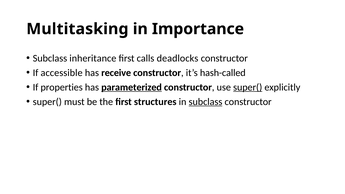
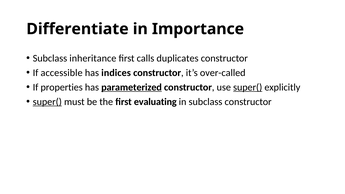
Multitasking: Multitasking -> Differentiate
deadlocks: deadlocks -> duplicates
receive: receive -> indices
hash-called: hash-called -> over-called
super( at (47, 102) underline: none -> present
structures: structures -> evaluating
subclass at (205, 102) underline: present -> none
